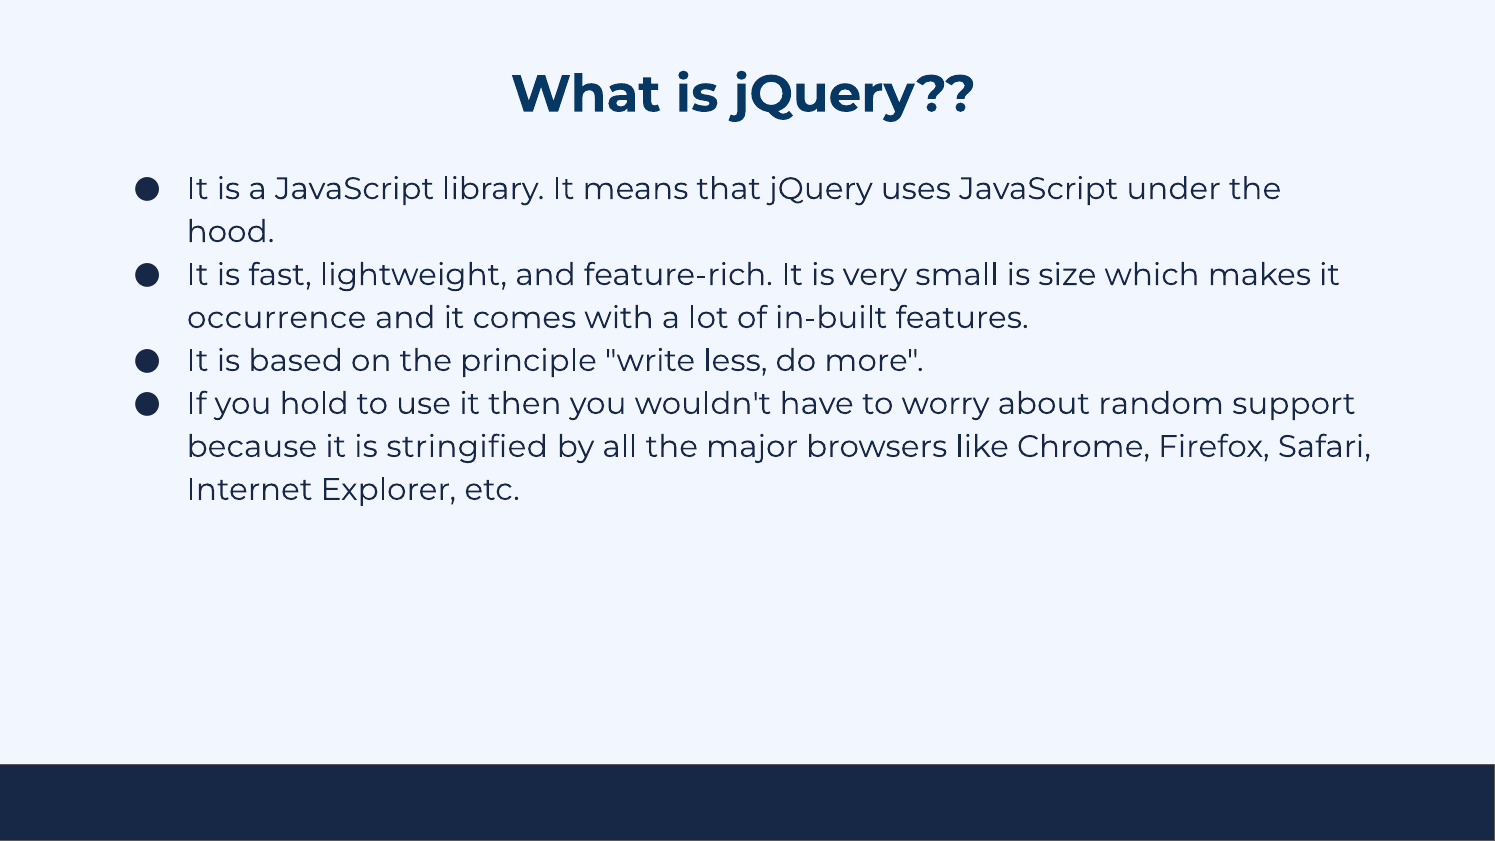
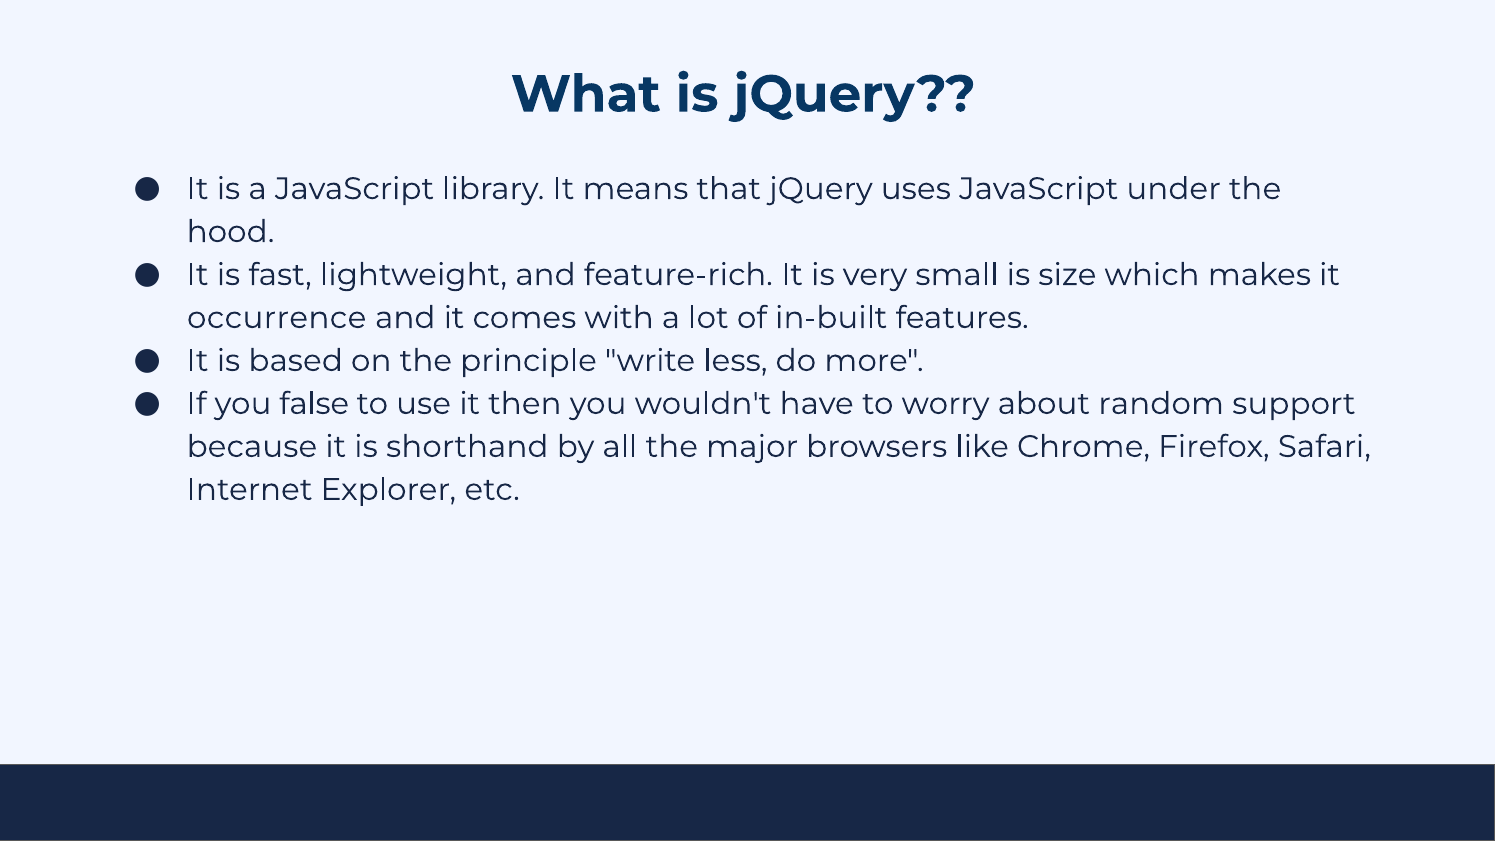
hold: hold -> false
stringified: stringified -> shorthand
